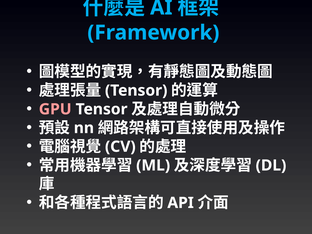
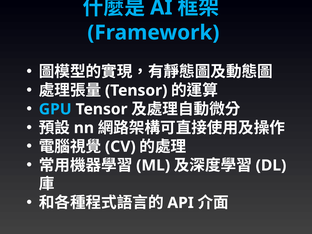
GPU colour: pink -> light blue
